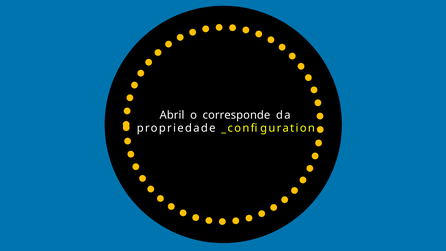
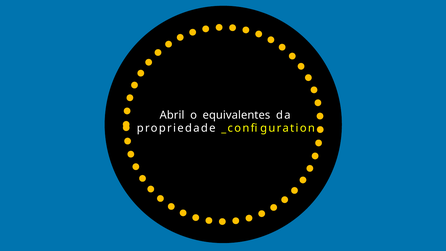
corresponde: corresponde -> equivalentes
